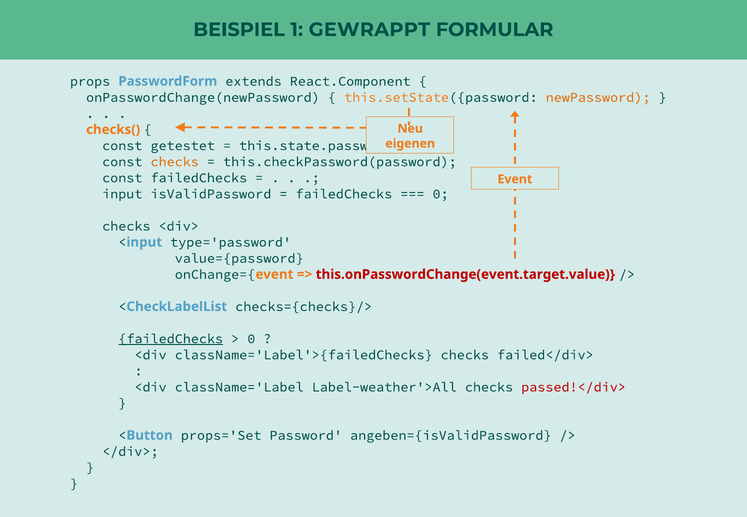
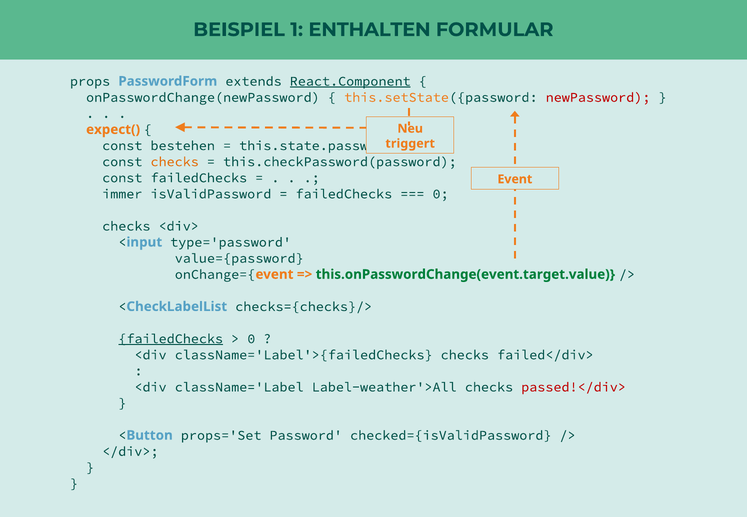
GEWRAPPT: GEWRAPPT -> ENTHALTEN
React.Component underline: none -> present
newPassword colour: orange -> red
checks(: checks( -> expect(
eigenen: eigenen -> triggert
getestet: getestet -> bestehen
input: input -> immer
this.onPasswordChange(event.target.value colour: red -> green
angeben={isValidPassword: angeben={isValidPassword -> checked={isValidPassword
